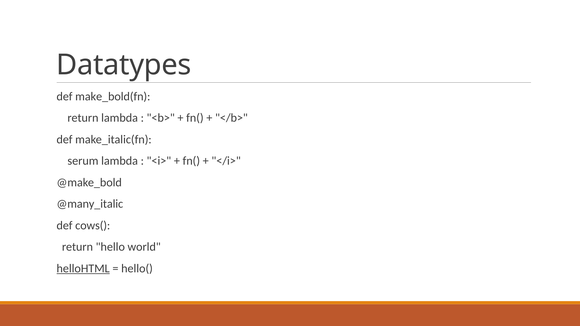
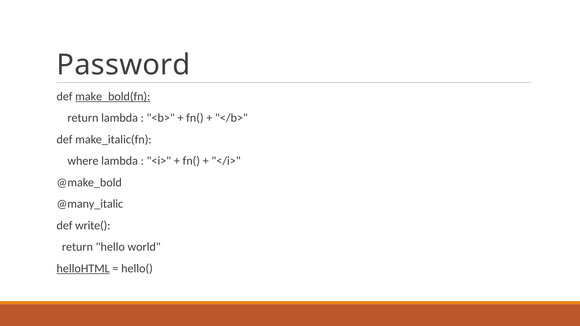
Datatypes: Datatypes -> Password
make_bold(fn underline: none -> present
serum: serum -> where
cows(: cows( -> write(
